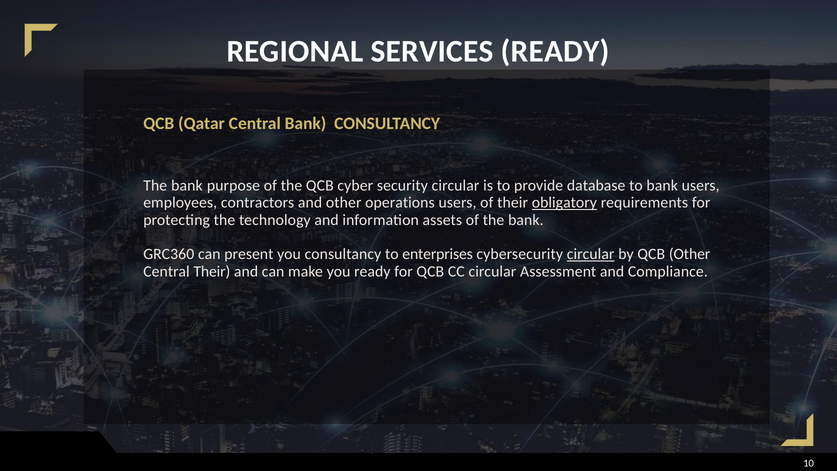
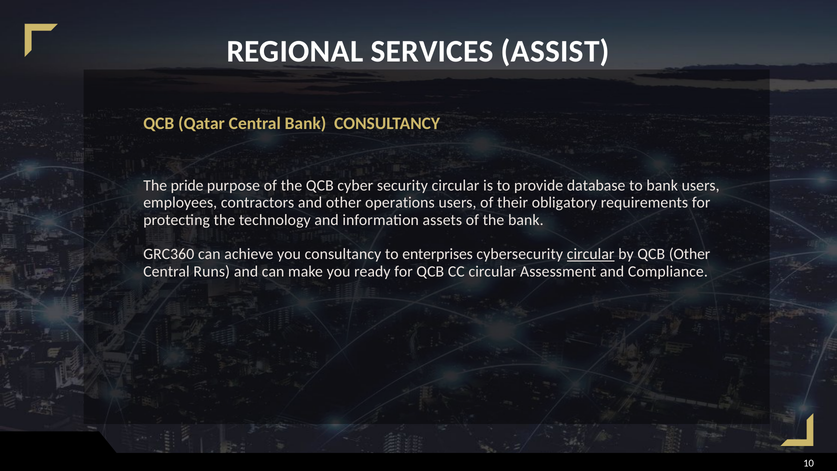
SERVICES READY: READY -> ASSIST
bank at (187, 185): bank -> pride
obligatory underline: present -> none
present: present -> achieve
Central Their: Their -> Runs
